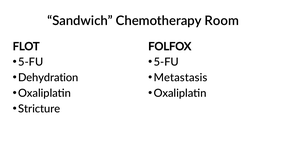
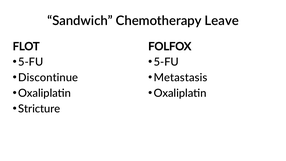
Room: Room -> Leave
Dehydration: Dehydration -> Discontinue
